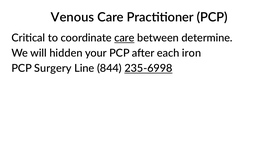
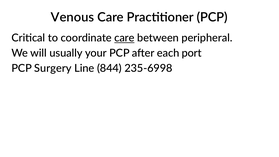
determine: determine -> peripheral
hidden: hidden -> usually
iron: iron -> port
235-6998 underline: present -> none
